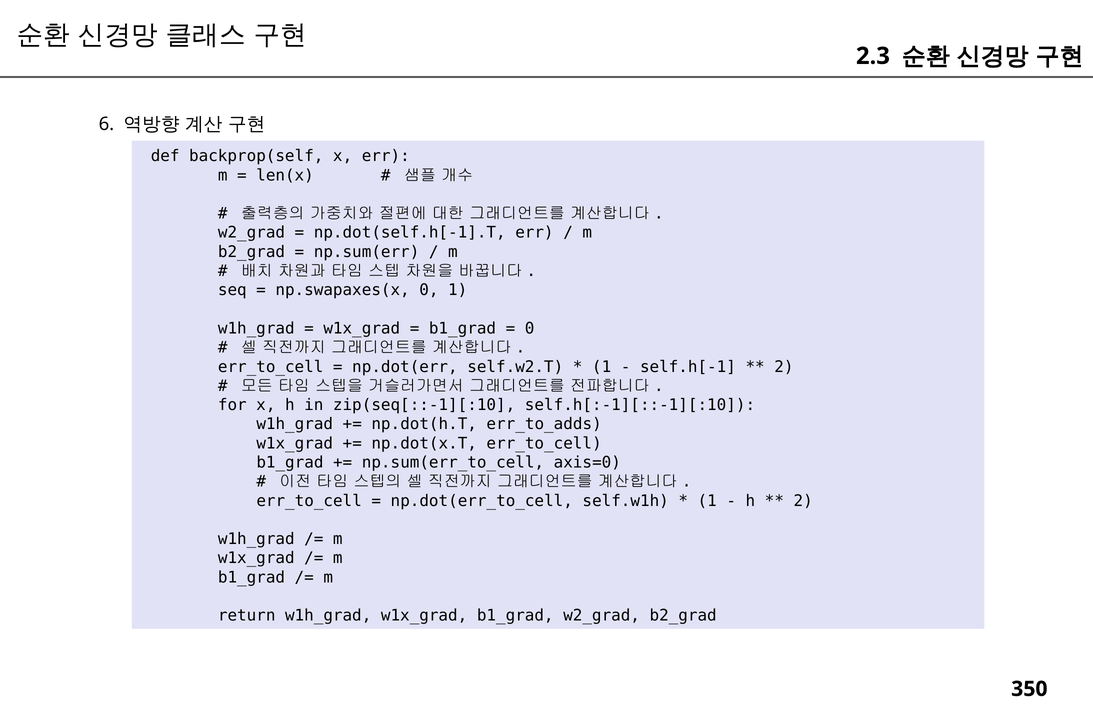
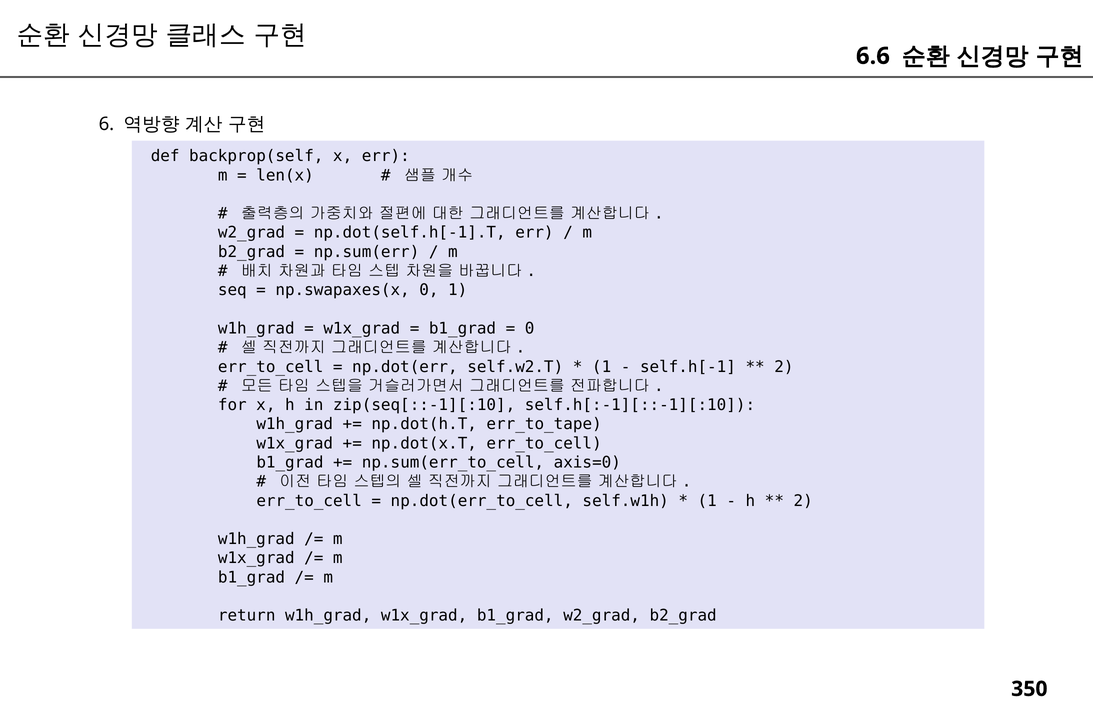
2.3: 2.3 -> 6.6
err_to_adds: err_to_adds -> err_to_tape
